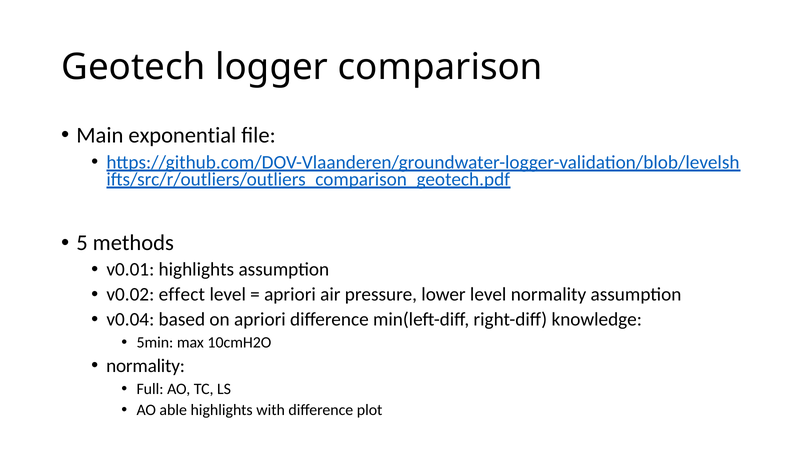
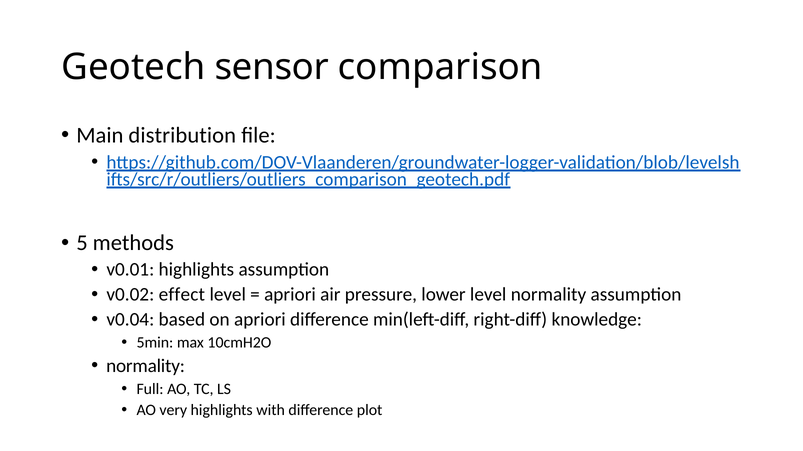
logger: logger -> sensor
exponential: exponential -> distribution
able: able -> very
